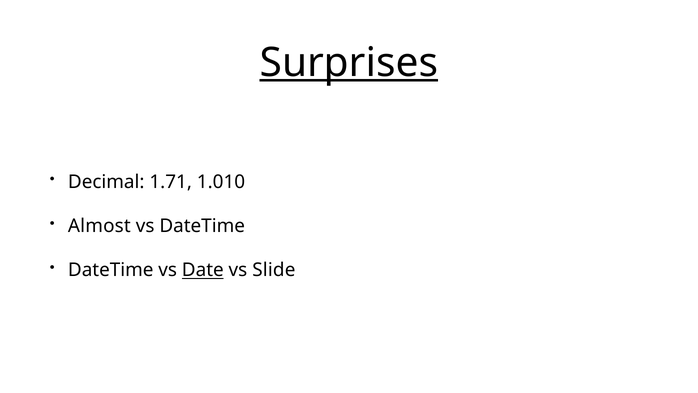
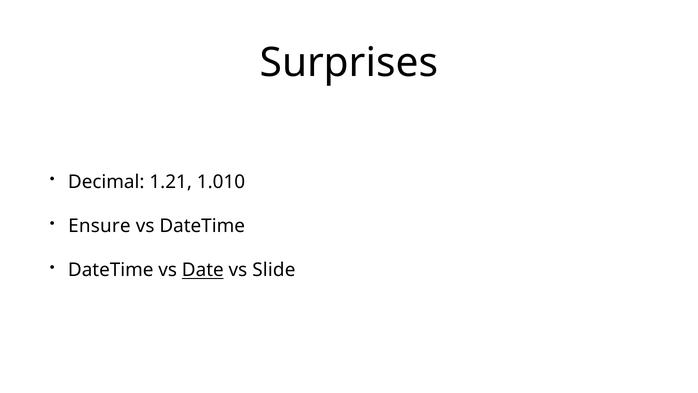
Surprises underline: present -> none
1.71: 1.71 -> 1.21
Almost: Almost -> Ensure
